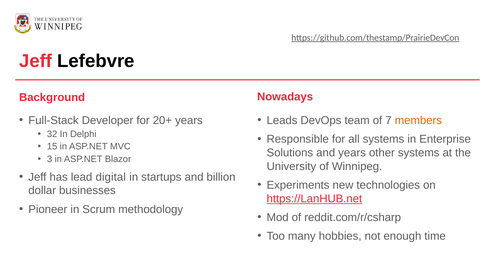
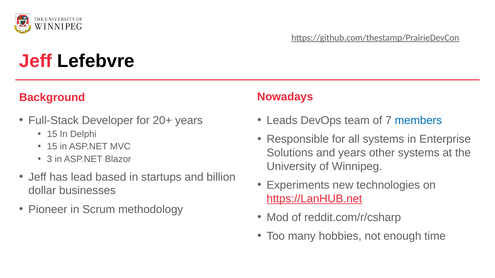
members colour: orange -> blue
32 at (52, 134): 32 -> 15
digital: digital -> based
